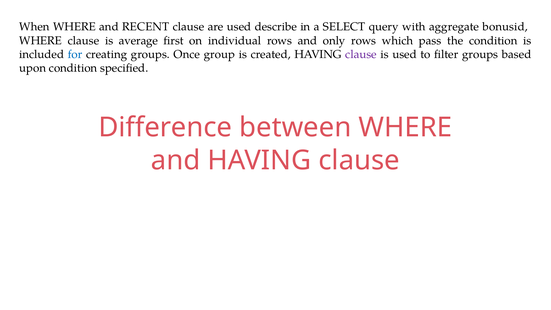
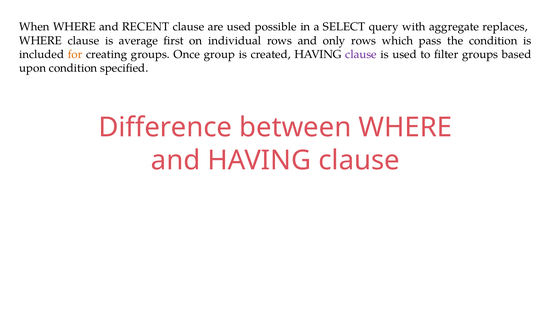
describe: describe -> possible
bonusid: bonusid -> replaces
for colour: blue -> orange
